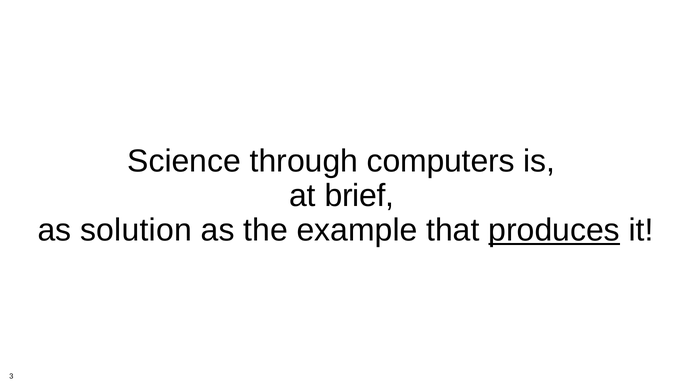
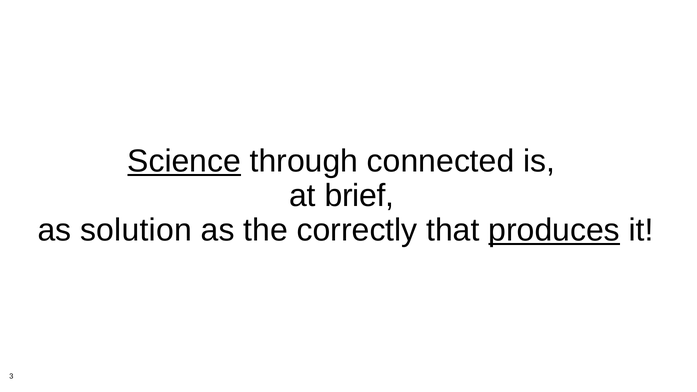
Science underline: none -> present
computers: computers -> connected
example: example -> correctly
